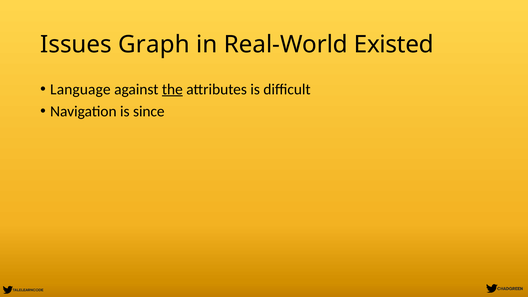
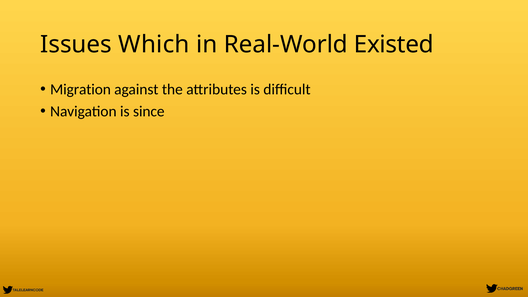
Graph: Graph -> Which
Language: Language -> Migration
the underline: present -> none
